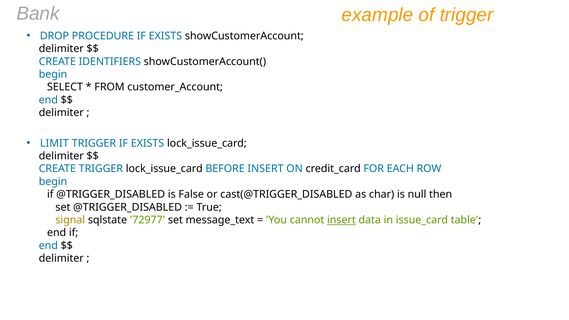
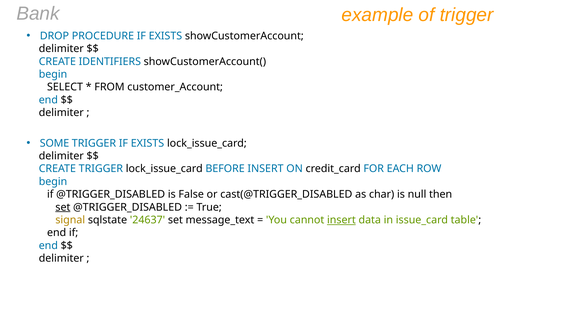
LIMIT: LIMIT -> SOME
set at (63, 207) underline: none -> present
72977: 72977 -> 24637
